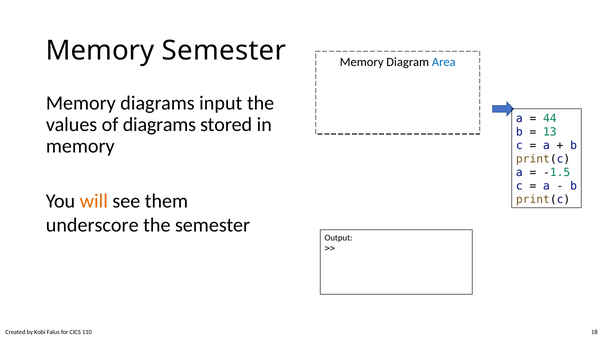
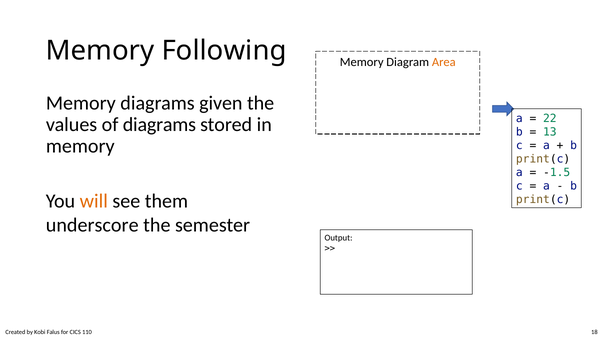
Memory Semester: Semester -> Following
Area colour: blue -> orange
input: input -> given
44: 44 -> 22
